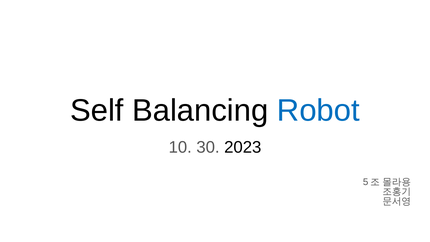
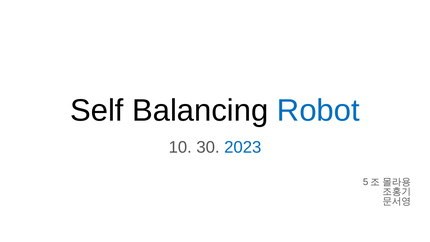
2023 colour: black -> blue
